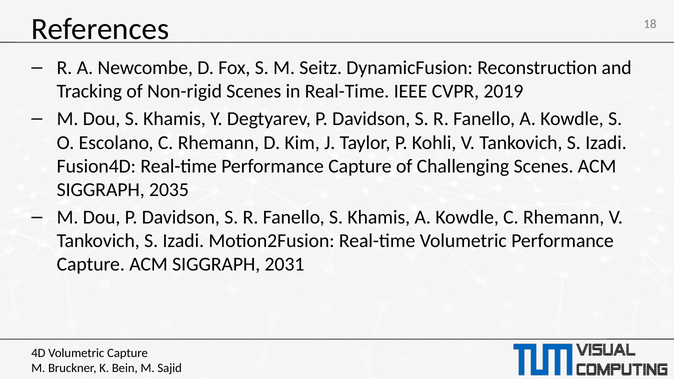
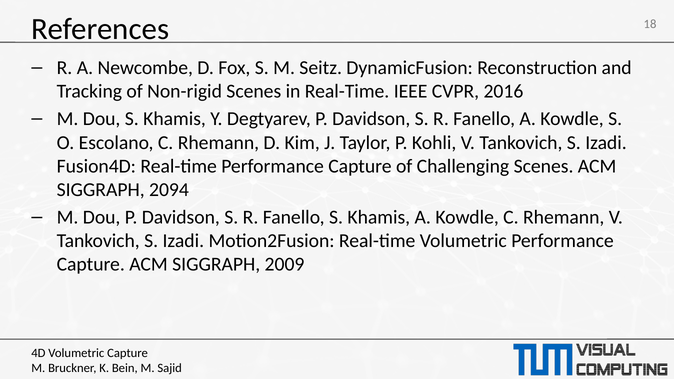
2019: 2019 -> 2016
2035: 2035 -> 2094
2031: 2031 -> 2009
